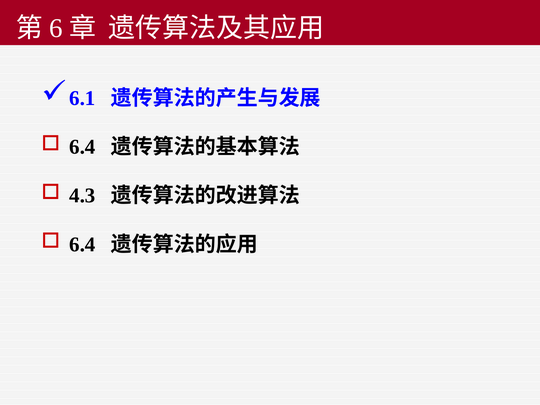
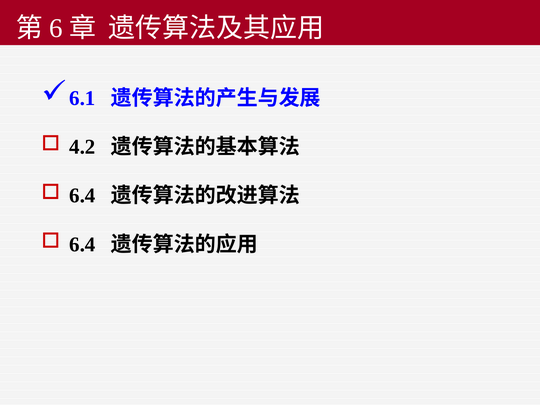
6.4 at (82, 147): 6.4 -> 4.2
4.3 at (82, 196): 4.3 -> 6.4
